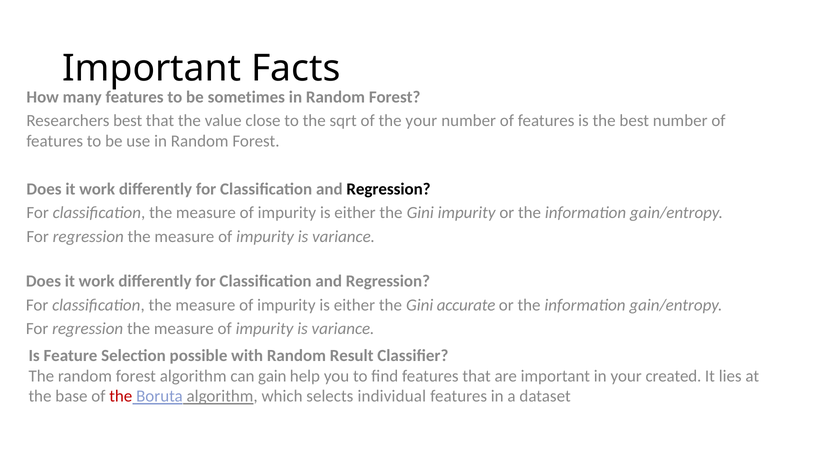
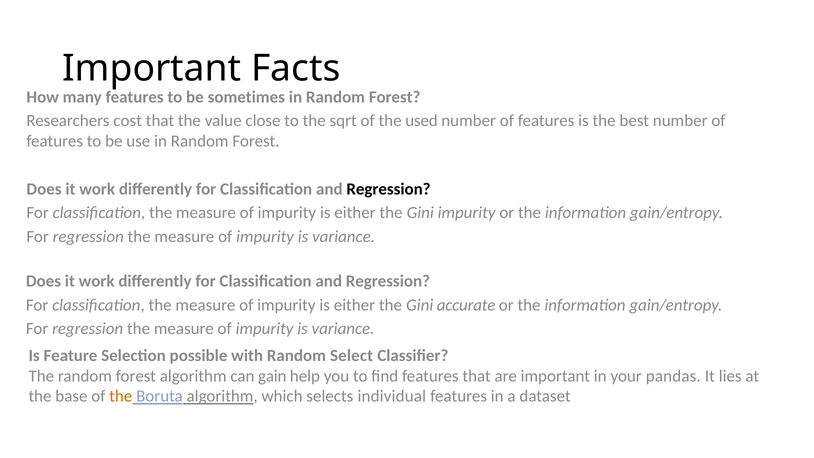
Researchers best: best -> cost
the your: your -> used
Result: Result -> Select
created: created -> pandas
the at (121, 396) colour: red -> orange
